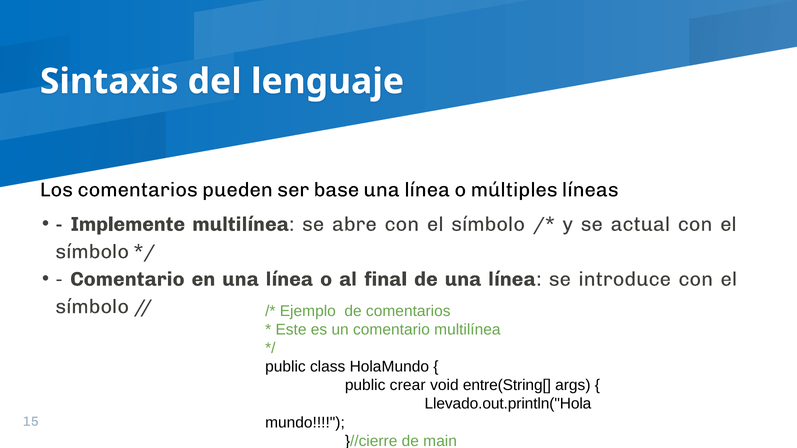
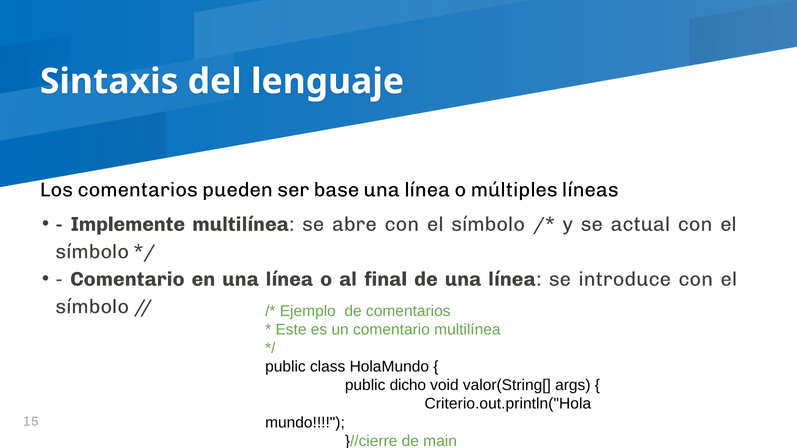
crear: crear -> dicho
entre(String[: entre(String[ -> valor(String[
Llevado.out.println("Hola: Llevado.out.println("Hola -> Criterio.out.println("Hola
